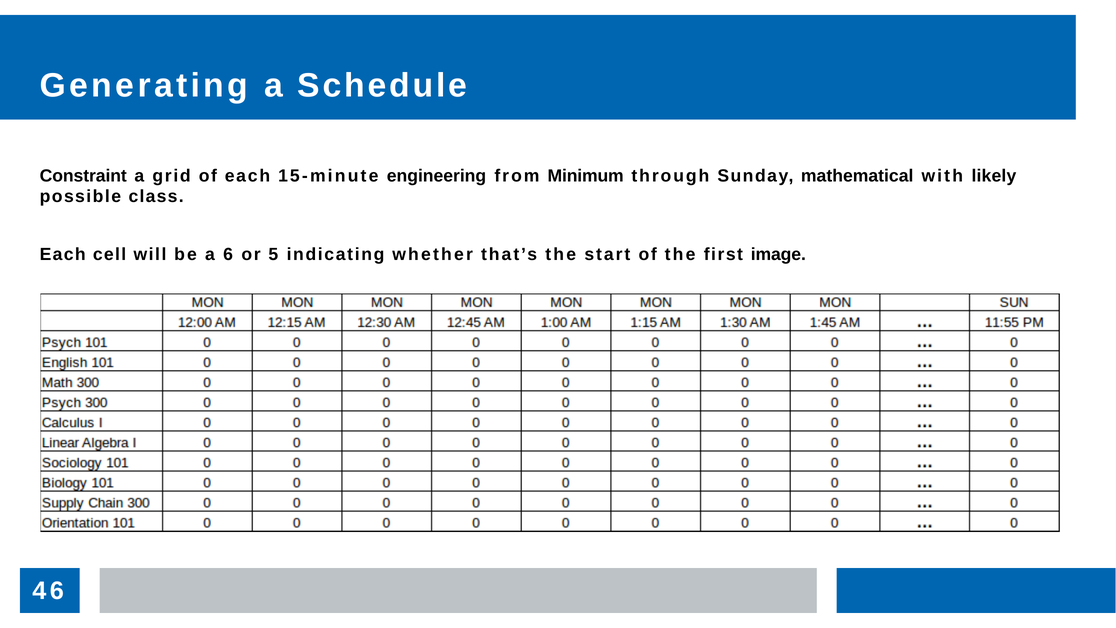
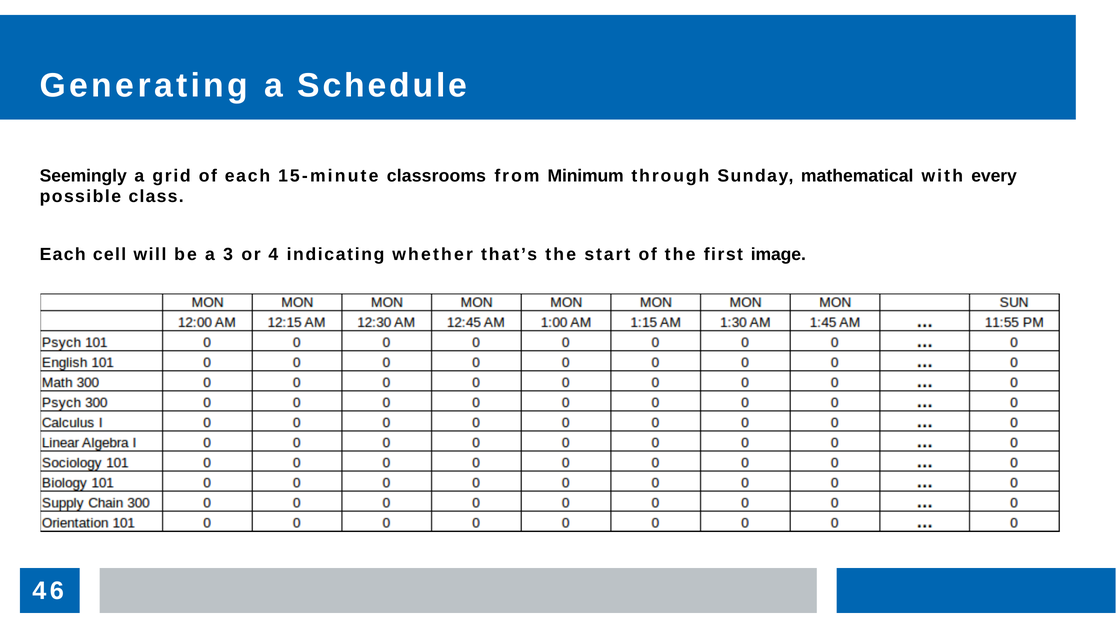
Constraint: Constraint -> Seemingly
engineering: engineering -> classrooms
likely: likely -> every
6: 6 -> 3
5: 5 -> 4
